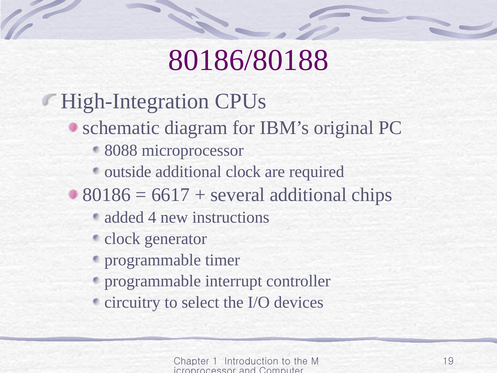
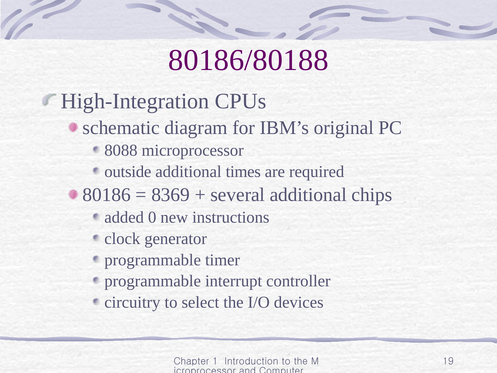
additional clock: clock -> times
6617: 6617 -> 8369
4: 4 -> 0
